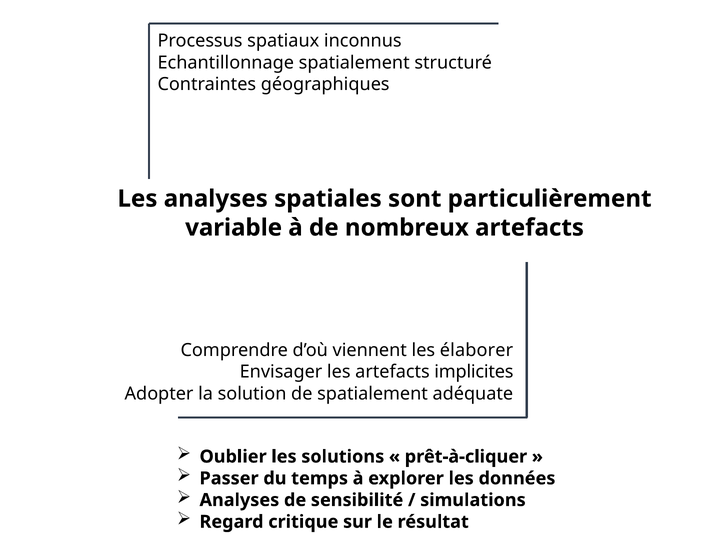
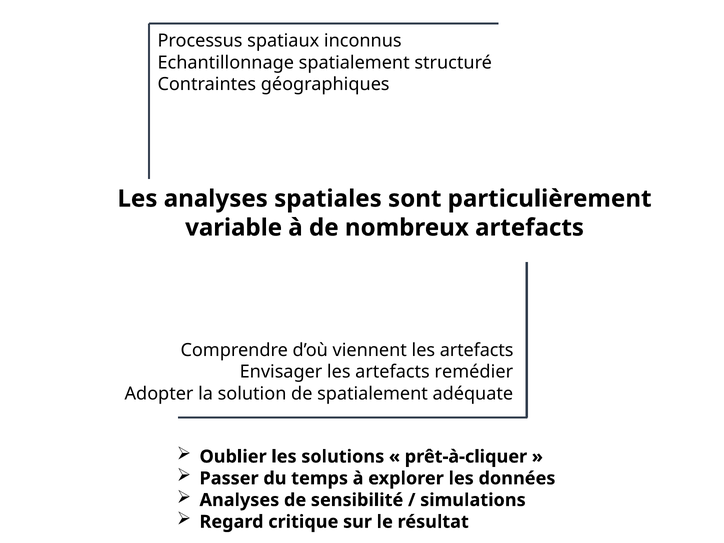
viennent les élaborer: élaborer -> artefacts
implicites: implicites -> remédier
